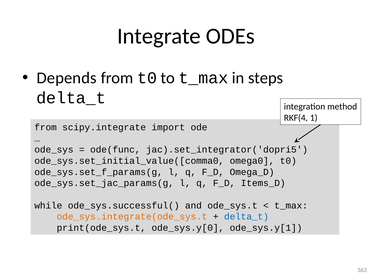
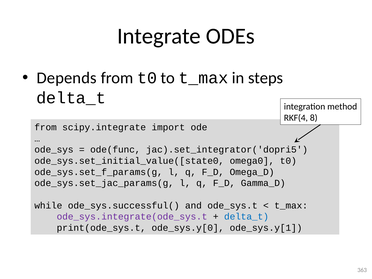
1: 1 -> 8
ode_sys.set_initial_value([comma0: ode_sys.set_initial_value([comma0 -> ode_sys.set_initial_value([state0
Items_D: Items_D -> Gamma_D
ode_sys.integrate(ode_sys.t colour: orange -> purple
